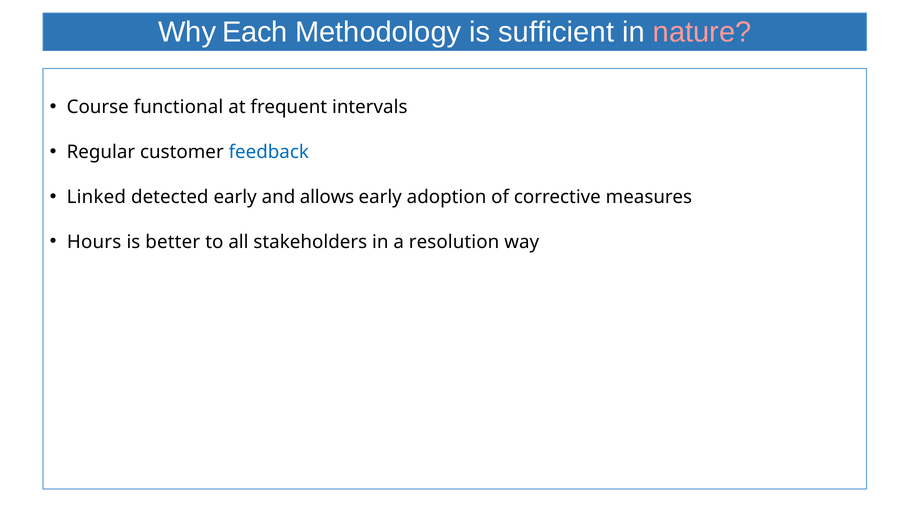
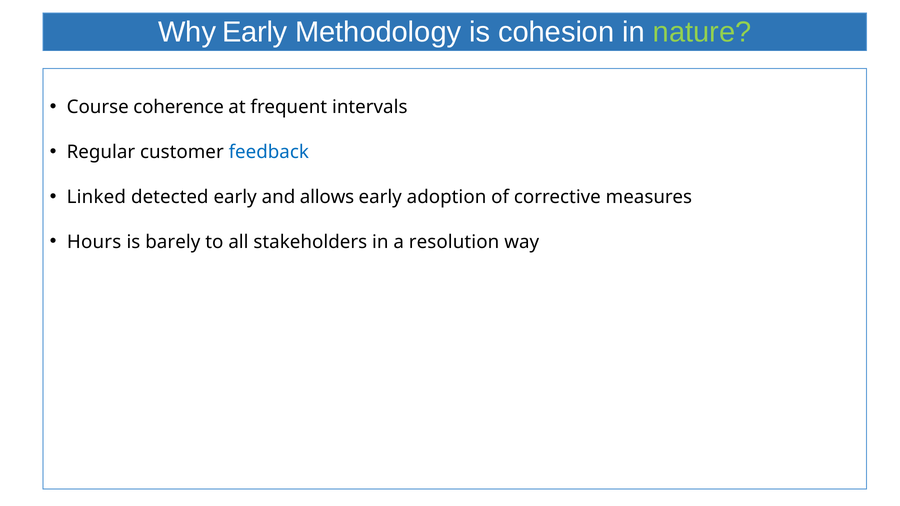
Why Each: Each -> Early
sufficient: sufficient -> cohesion
nature colour: pink -> light green
functional: functional -> coherence
better: better -> barely
